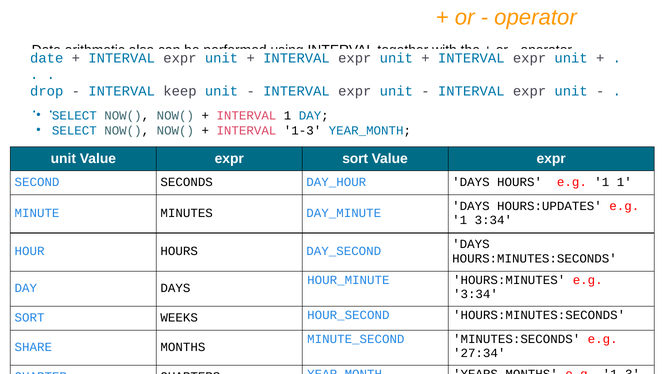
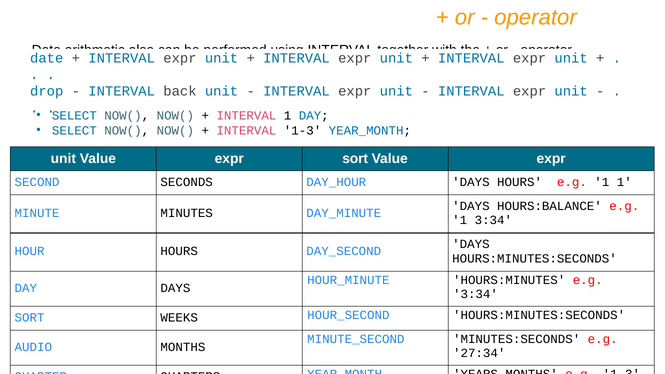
keep: keep -> back
HOURS:UPDATES: HOURS:UPDATES -> HOURS:BALANCE
SHARE: SHARE -> AUDIO
